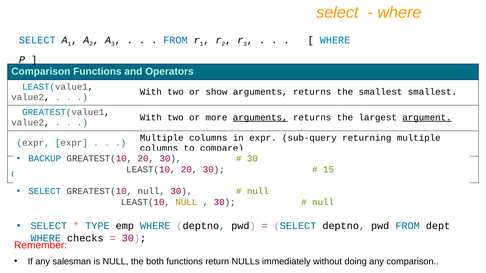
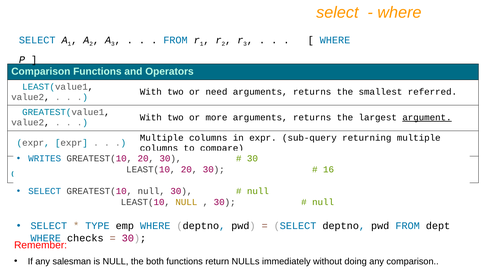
show: show -> need
smallest smallest: smallest -> referred
arguments at (260, 118) underline: present -> none
BACKUP: BACKUP -> WRITES
15: 15 -> 16
